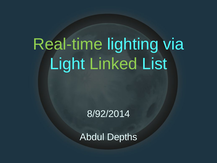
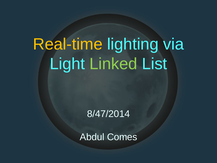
Real-time colour: light green -> yellow
8/92/2014: 8/92/2014 -> 8/47/2014
Depths: Depths -> Comes
